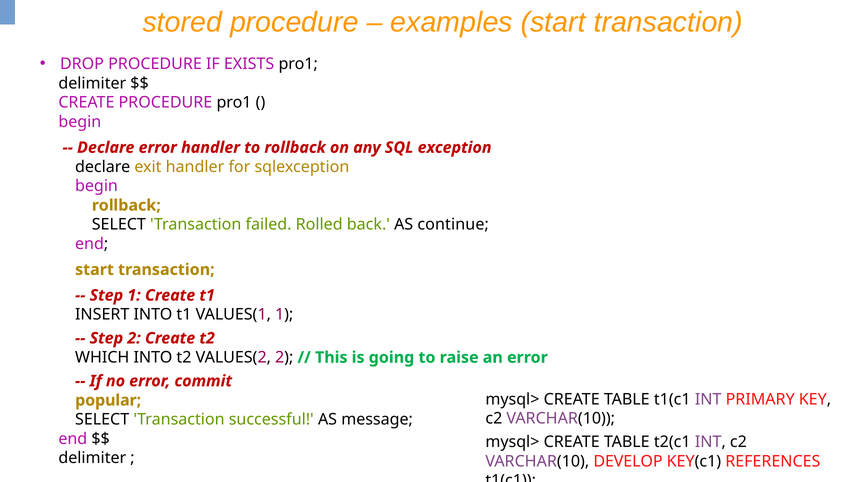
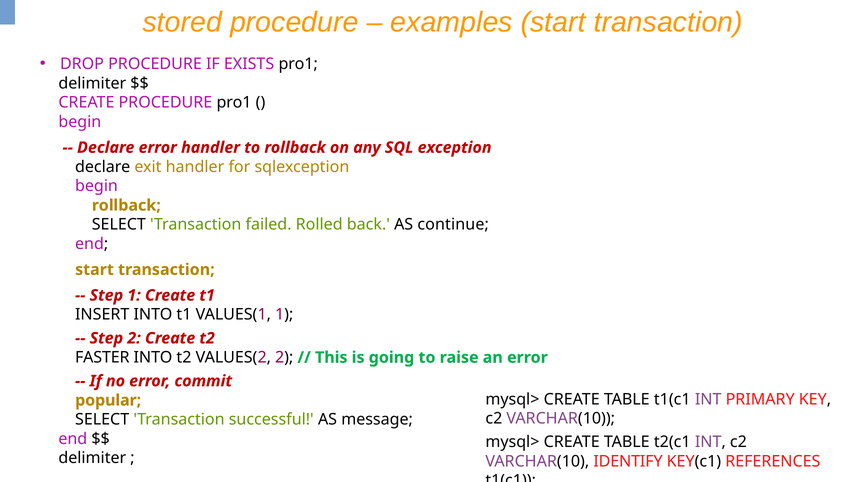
WHICH: WHICH -> FASTER
DEVELOP: DEVELOP -> IDENTIFY
